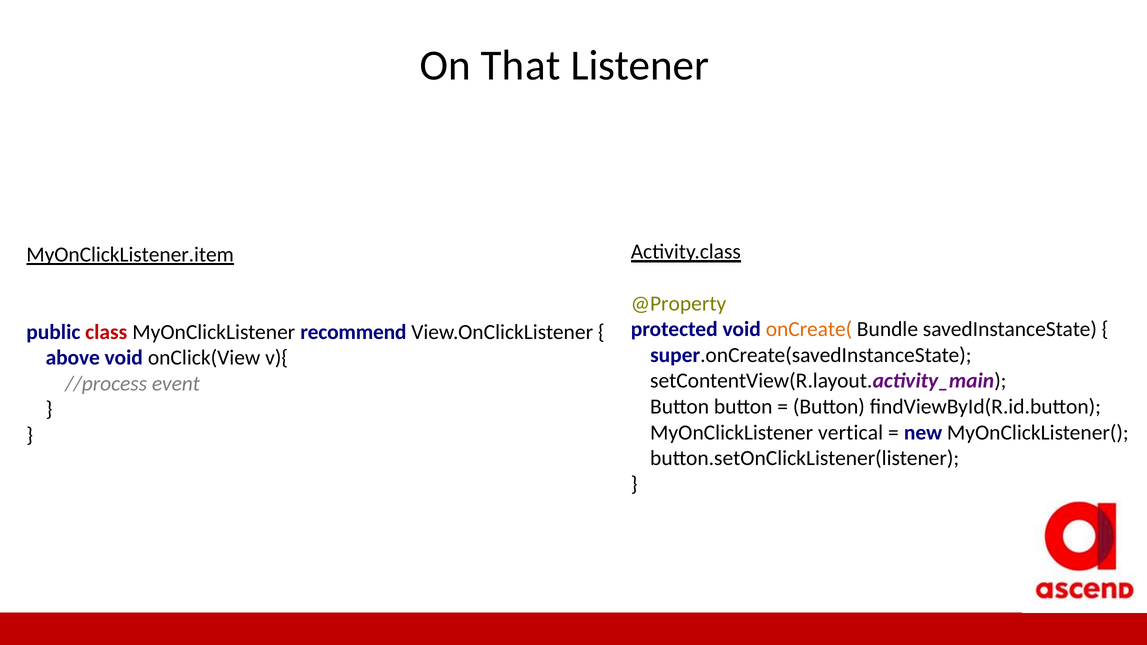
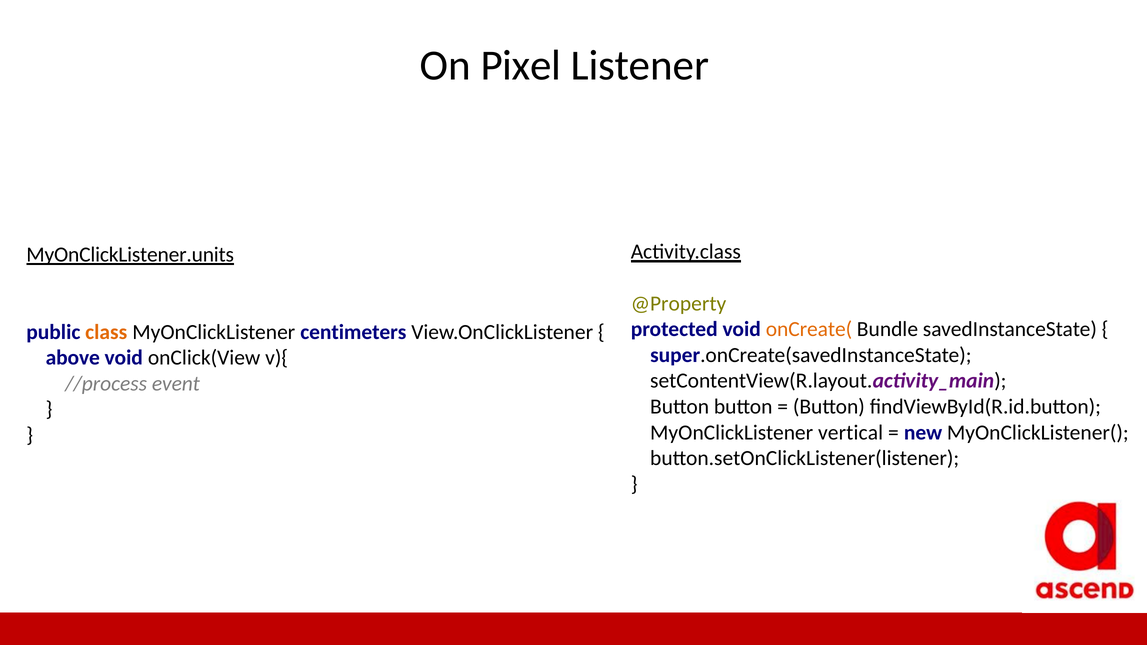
That: That -> Pixel
MyOnClickListener.item: MyOnClickListener.item -> MyOnClickListener.units
class colour: red -> orange
recommend: recommend -> centimeters
